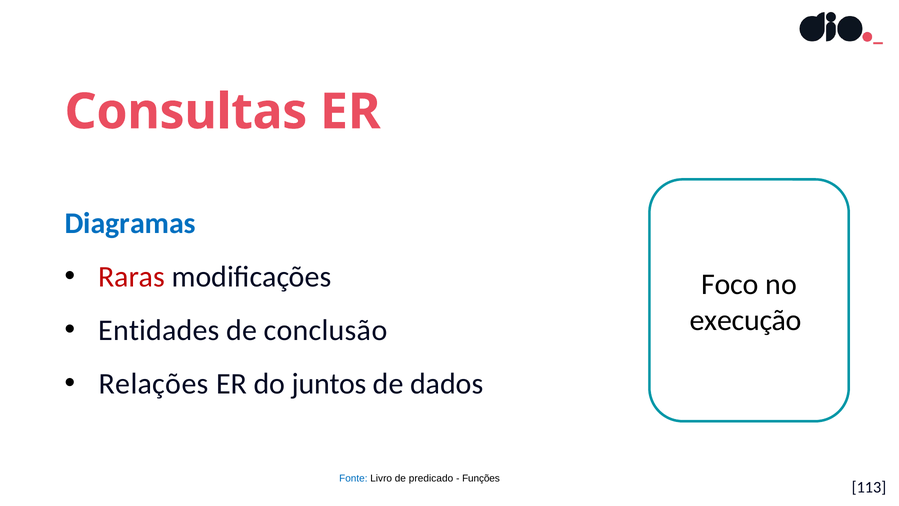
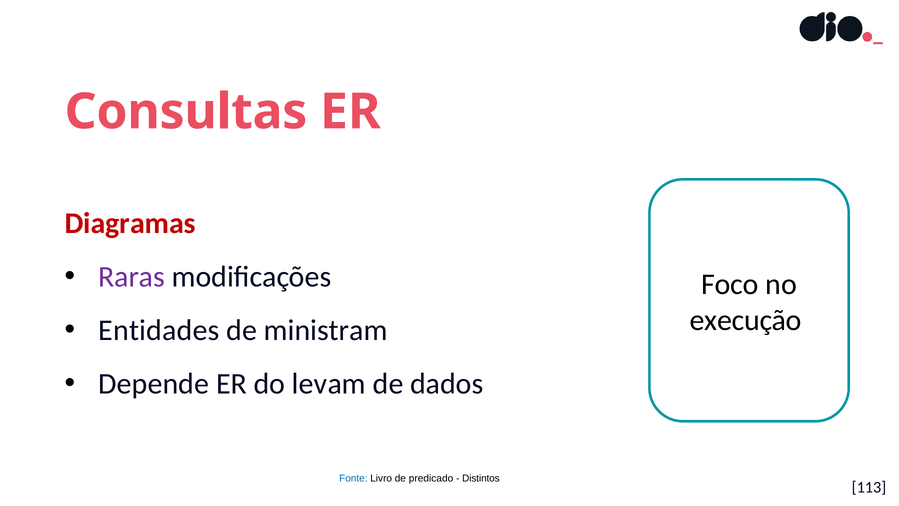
Diagramas colour: blue -> red
Raras colour: red -> purple
conclusão: conclusão -> ministram
Relações: Relações -> Depende
juntos: juntos -> levam
Funções: Funções -> Distintos
